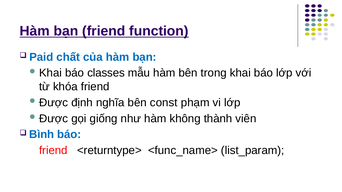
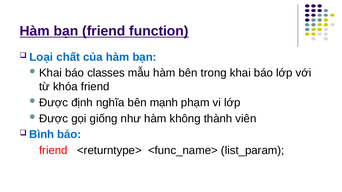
Paid: Paid -> Loại
const: const -> mạnh
